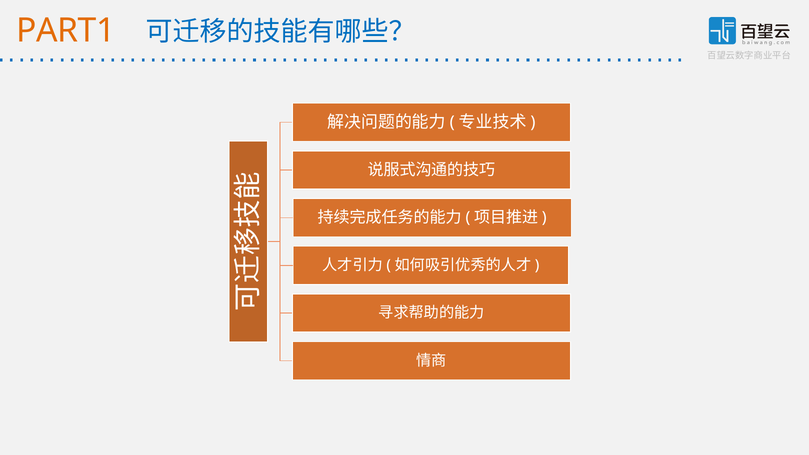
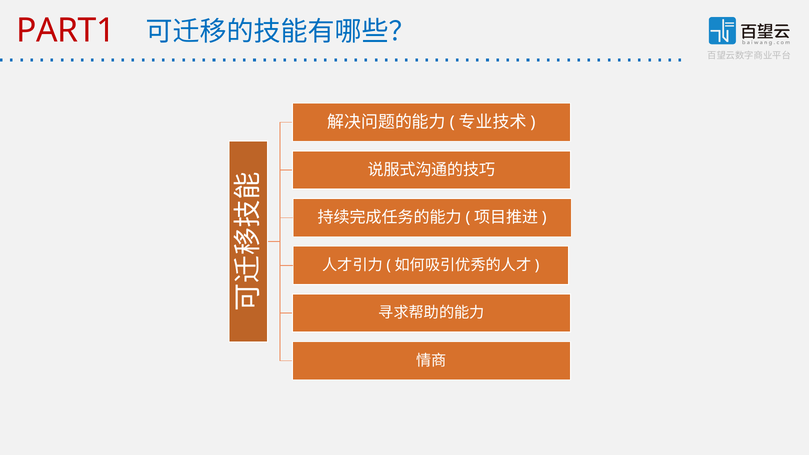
PART1 colour: orange -> red
